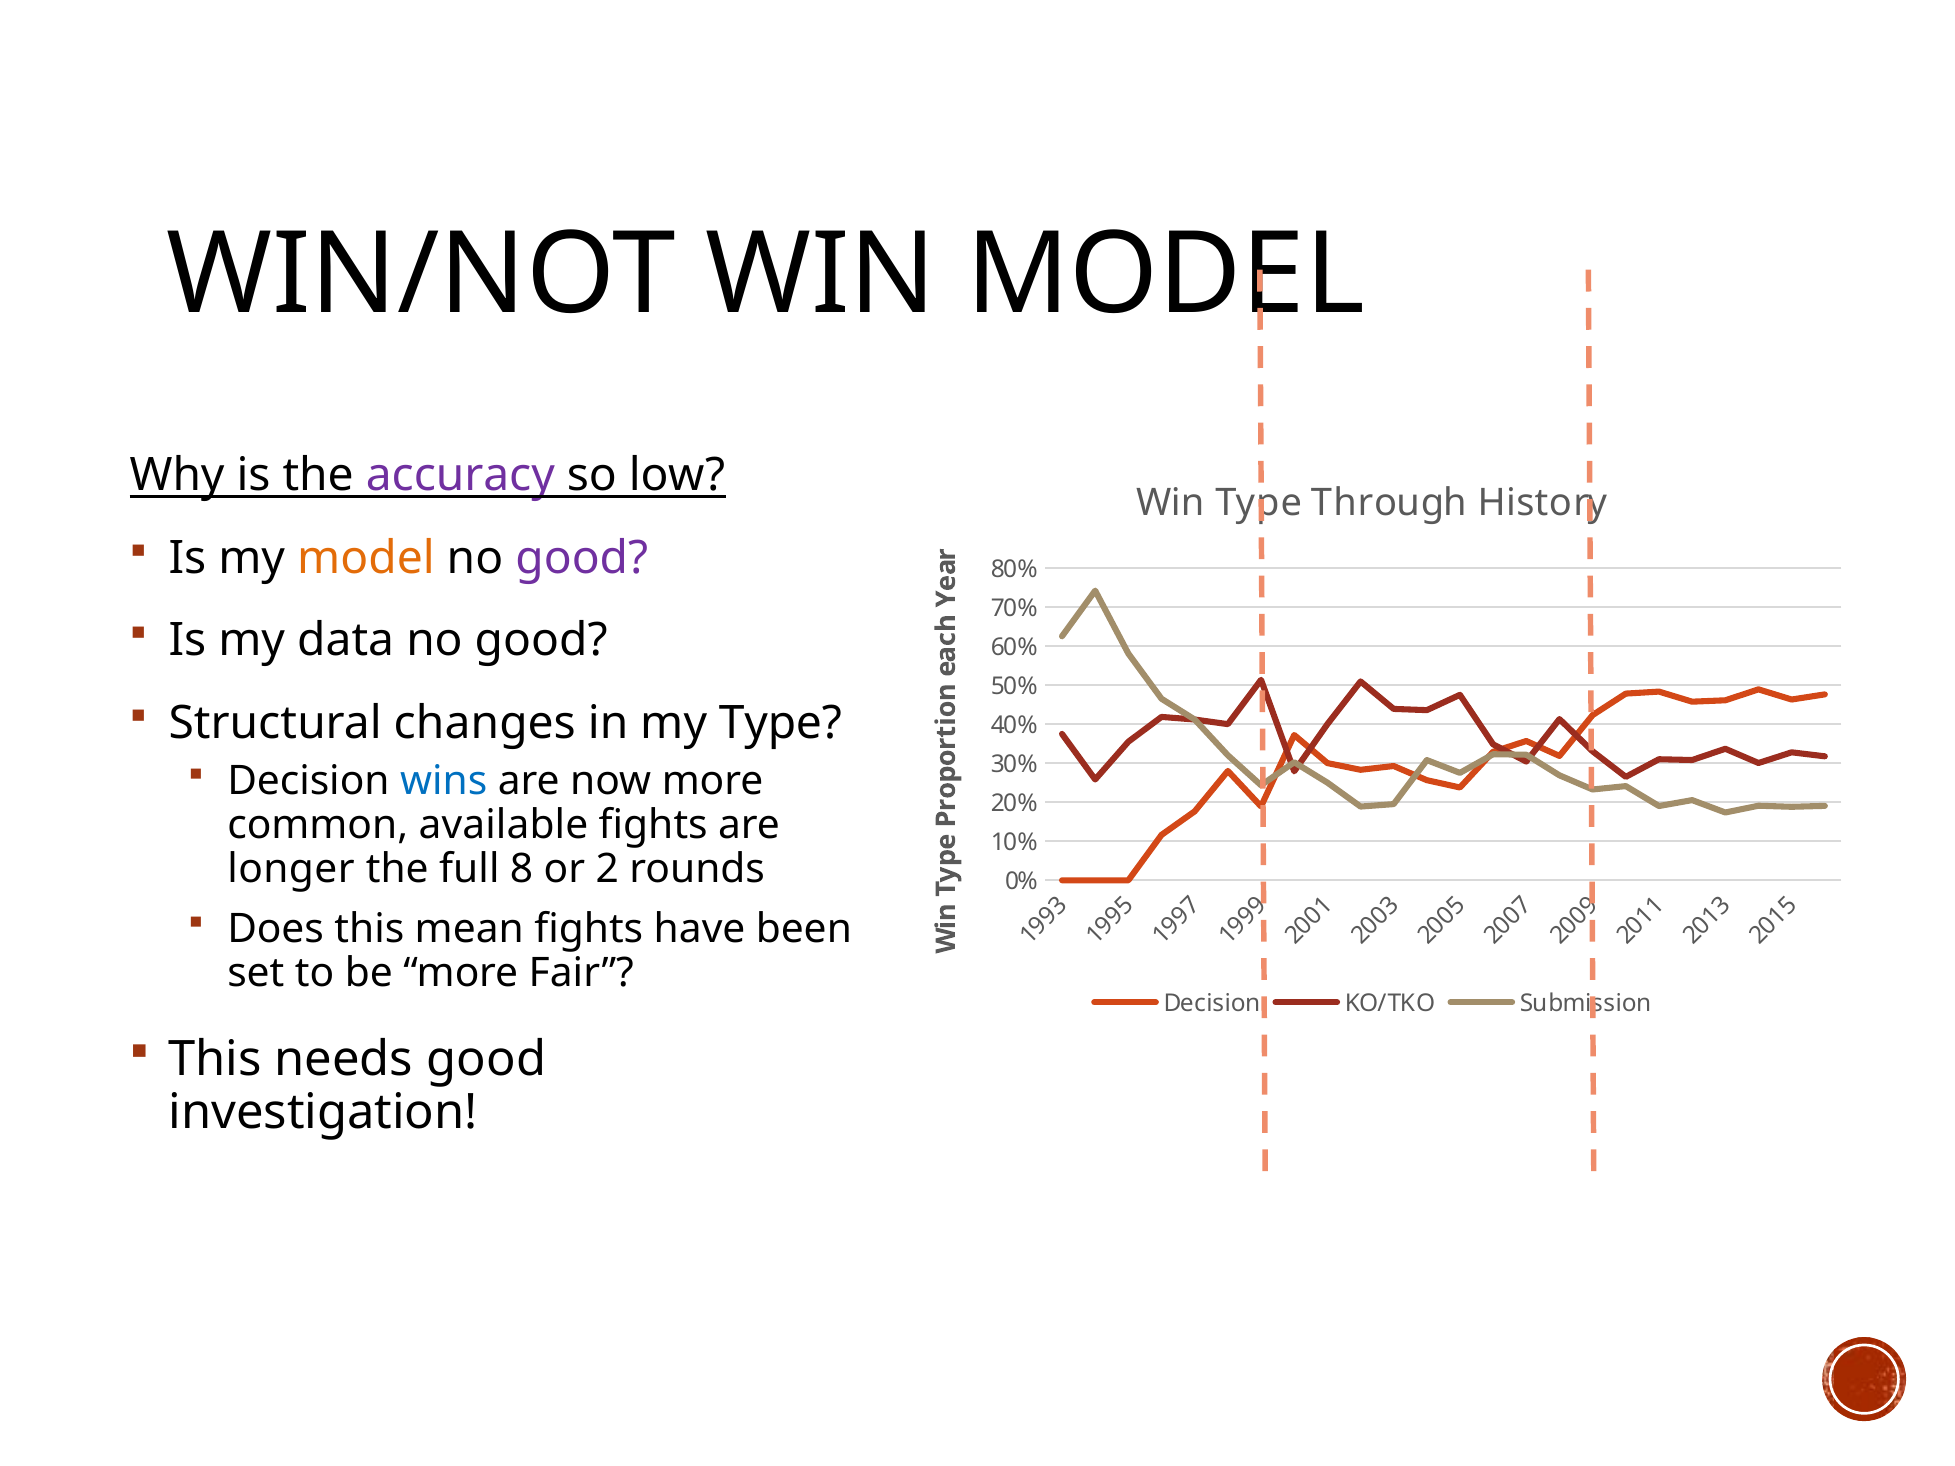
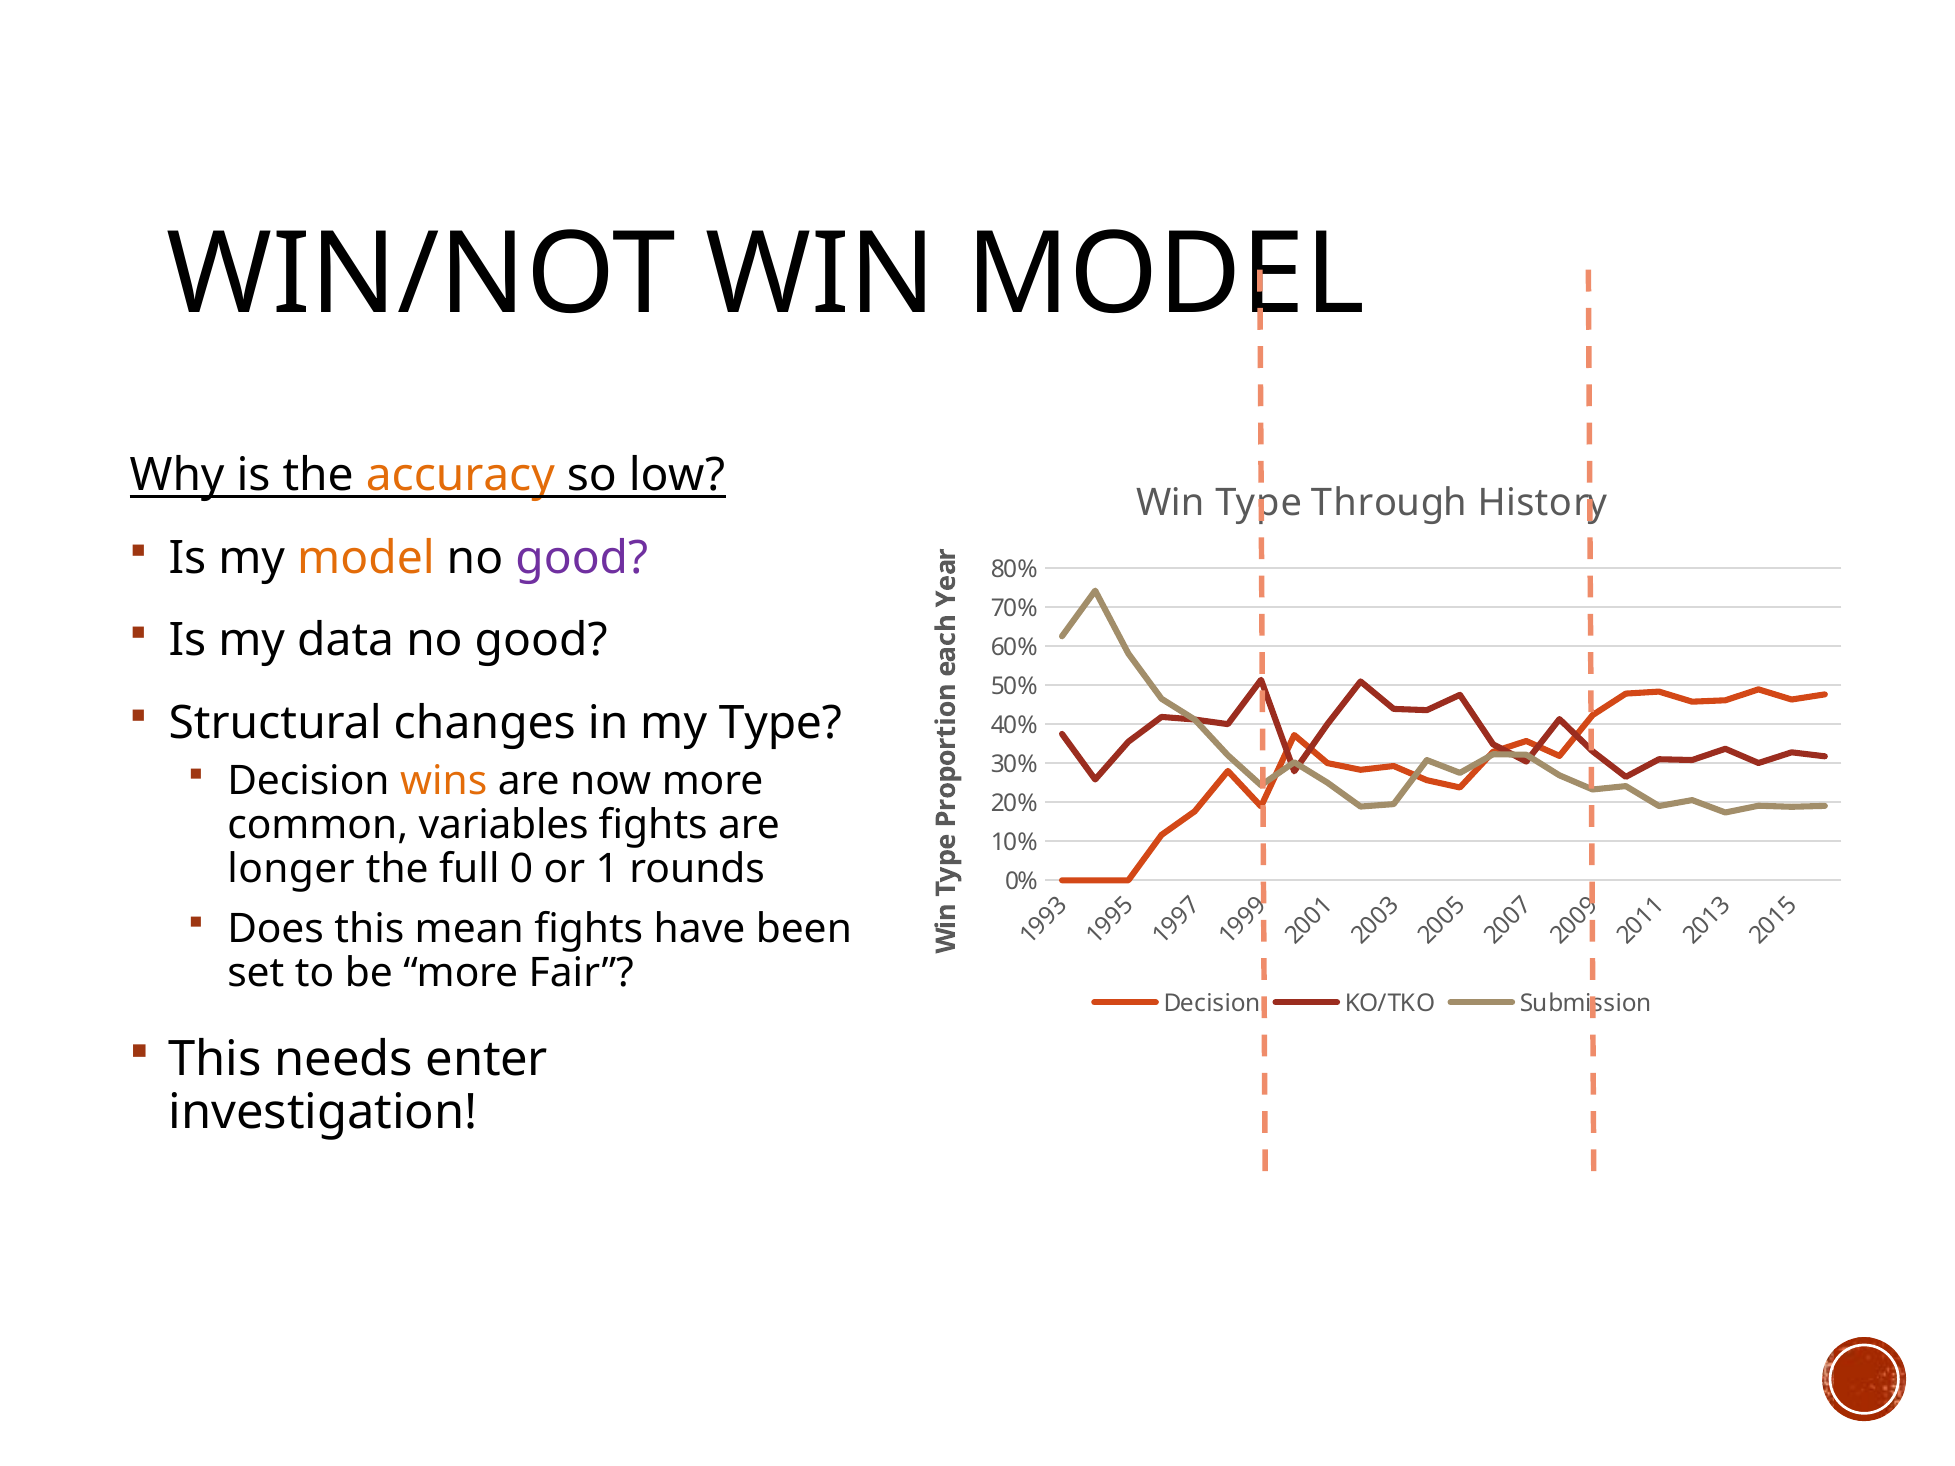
accuracy colour: purple -> orange
wins colour: blue -> orange
available: available -> variables
full 8: 8 -> 0
or 2: 2 -> 1
needs good: good -> enter
